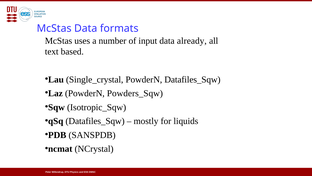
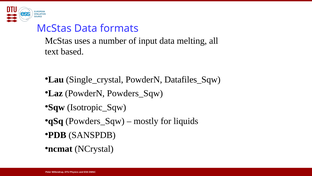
already: already -> melting
qSq Datafiles_Sqw: Datafiles_Sqw -> Powders_Sqw
